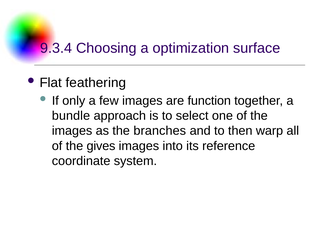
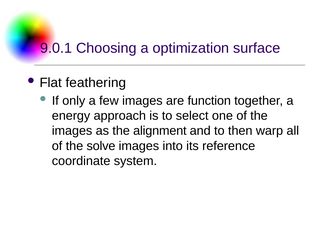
9.3.4: 9.3.4 -> 9.0.1
bundle: bundle -> energy
branches: branches -> alignment
gives: gives -> solve
